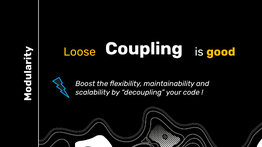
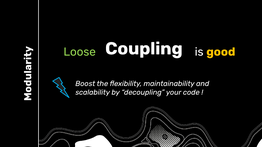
Loose colour: yellow -> light green
